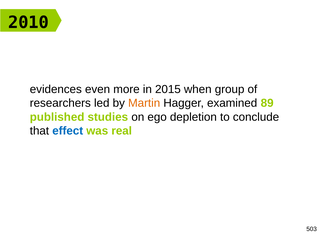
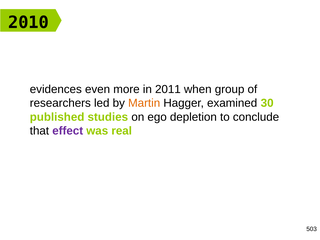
2015: 2015 -> 2011
89: 89 -> 30
effect colour: blue -> purple
